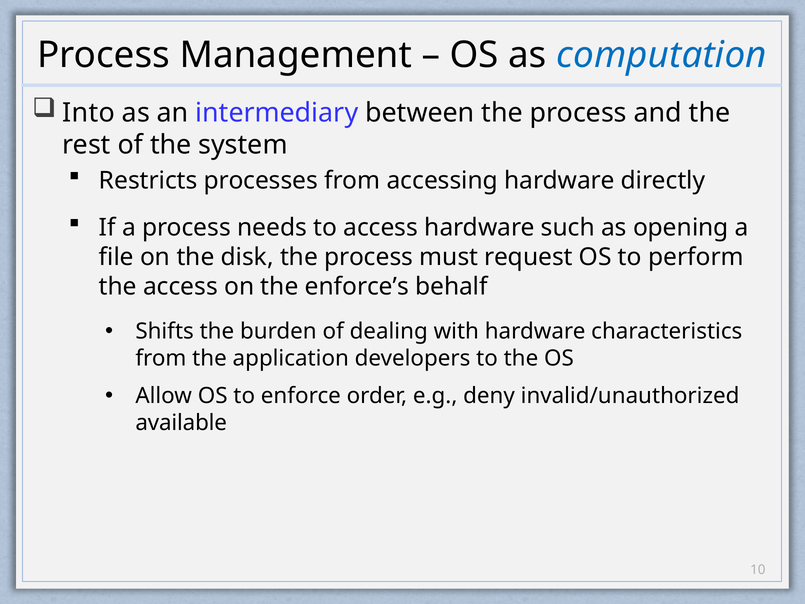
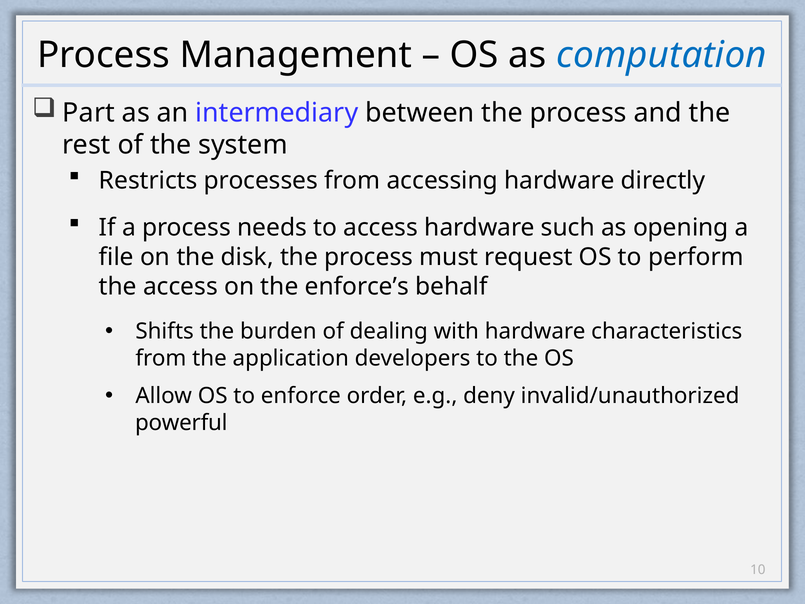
Into: Into -> Part
available: available -> powerful
